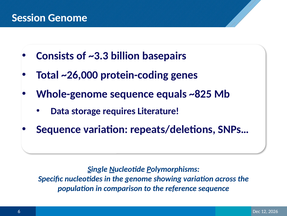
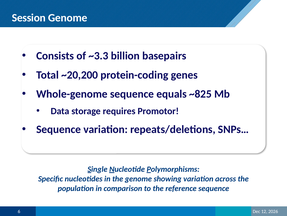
~26,000: ~26,000 -> ~20,200
Literature: Literature -> Promotor
